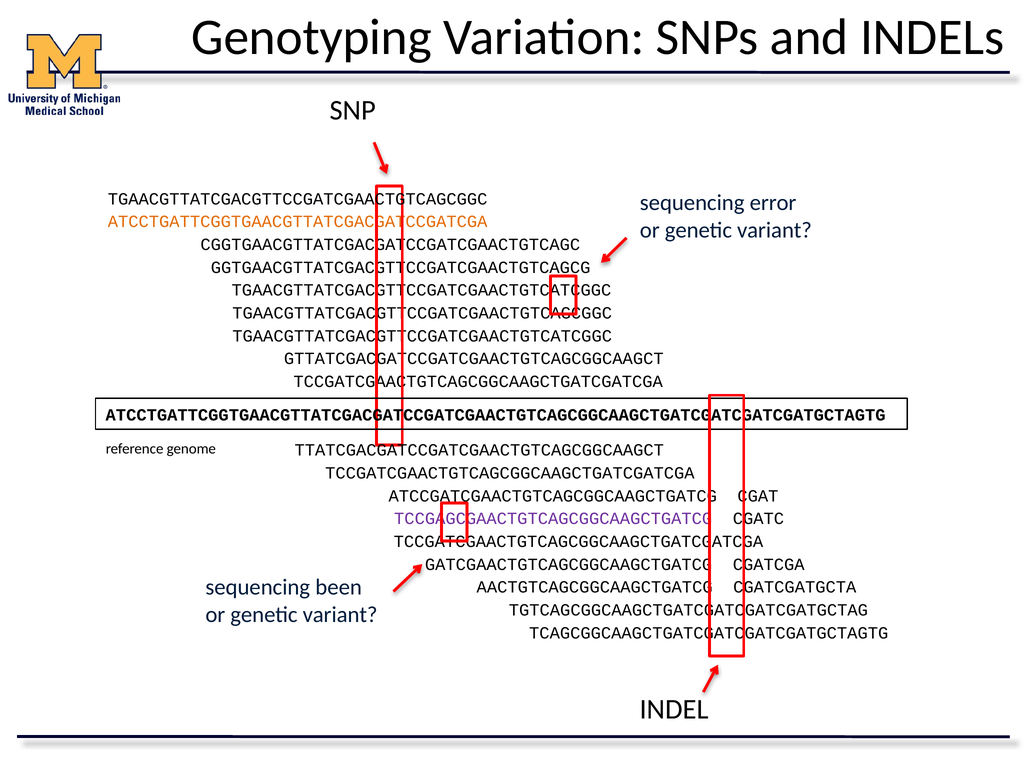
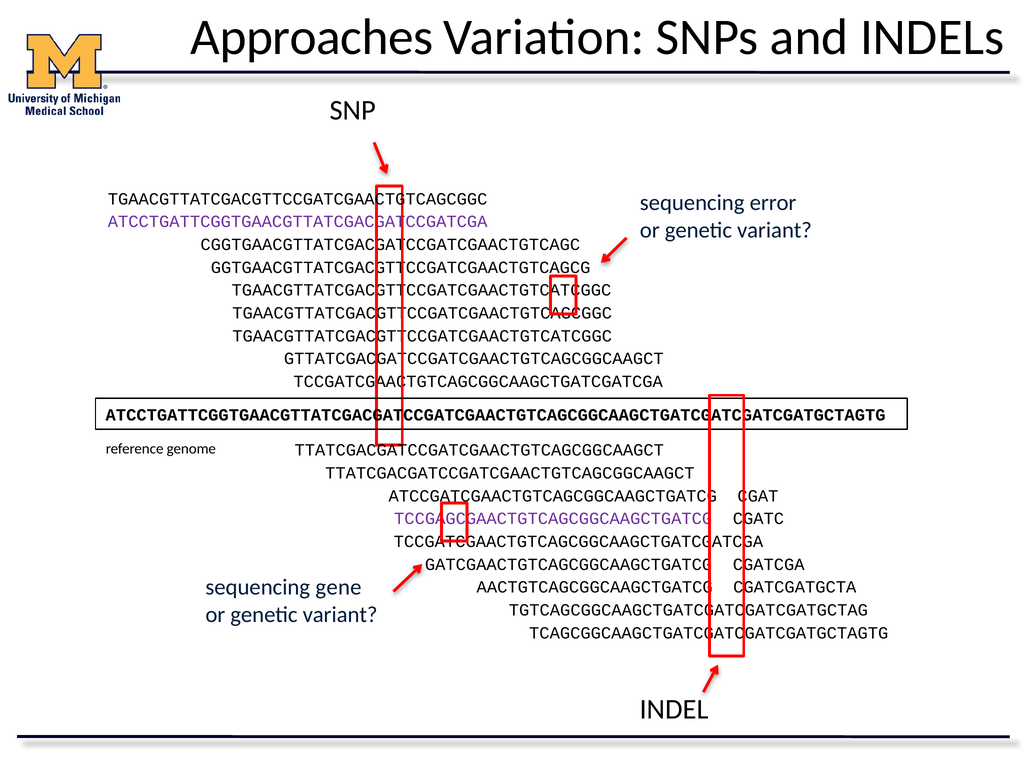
Genotyping: Genotyping -> Approaches
ATCCTGATTCGGTGAACGTTATCGACGATCCGATCGA colour: orange -> purple
TCCGATCGAACTGTCAGCGGCAAGCTGATCGATCGA at (510, 473): TCCGATCGAACTGTCAGCGGCAAGCTGATCGATCGA -> TTATCGACGATCCGATCGAACTGTCAGCGGCAAGCT
been: been -> gene
